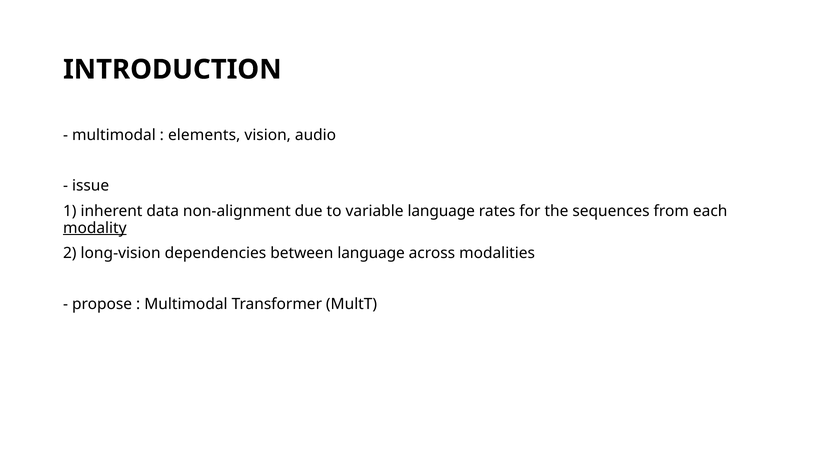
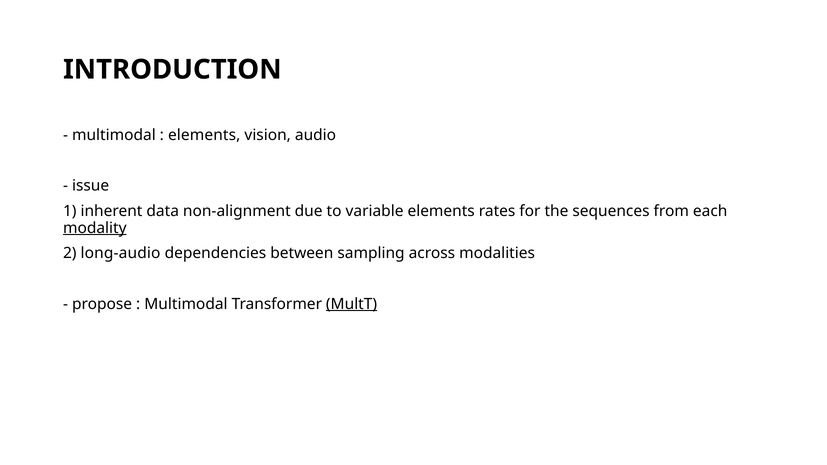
variable language: language -> elements
long-vision: long-vision -> long-audio
between language: language -> sampling
MultT underline: none -> present
